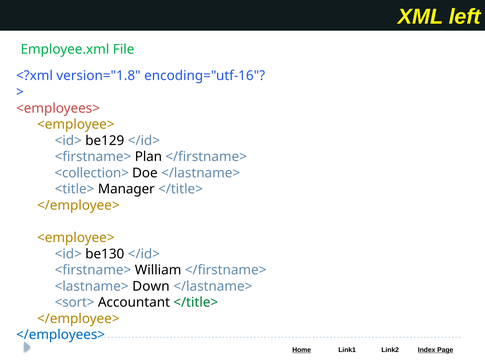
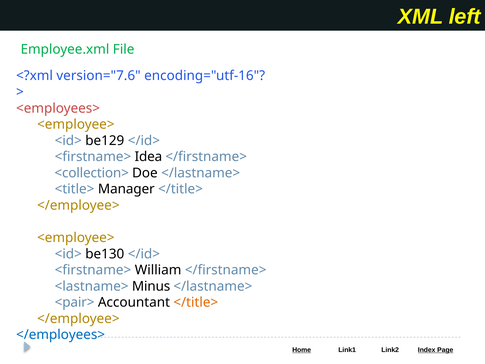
version="1.8: version="1.8 -> version="7.6
Plan: Plan -> Idea
Down: Down -> Minus
<sort>: <sort> -> <pair>
</title> at (196, 302) colour: green -> orange
